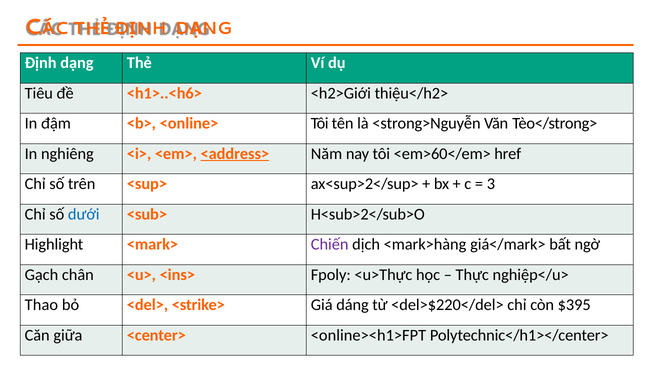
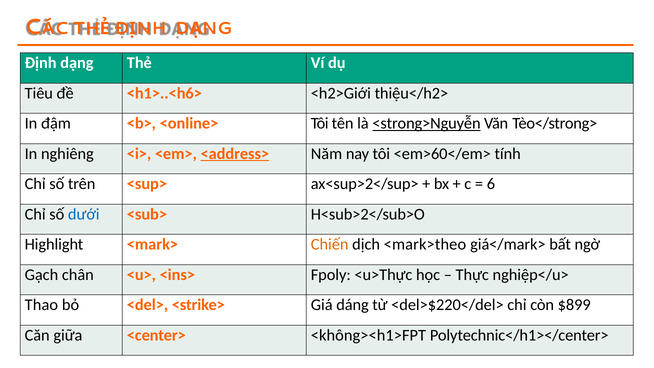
<strong>Nguyễn underline: none -> present
href: href -> tính
3: 3 -> 6
Chiến colour: purple -> orange
<mark>hàng: <mark>hàng -> <mark>theo
$395: $395 -> $899
<online><h1>FPT: <online><h1>FPT -> <không><h1>FPT
